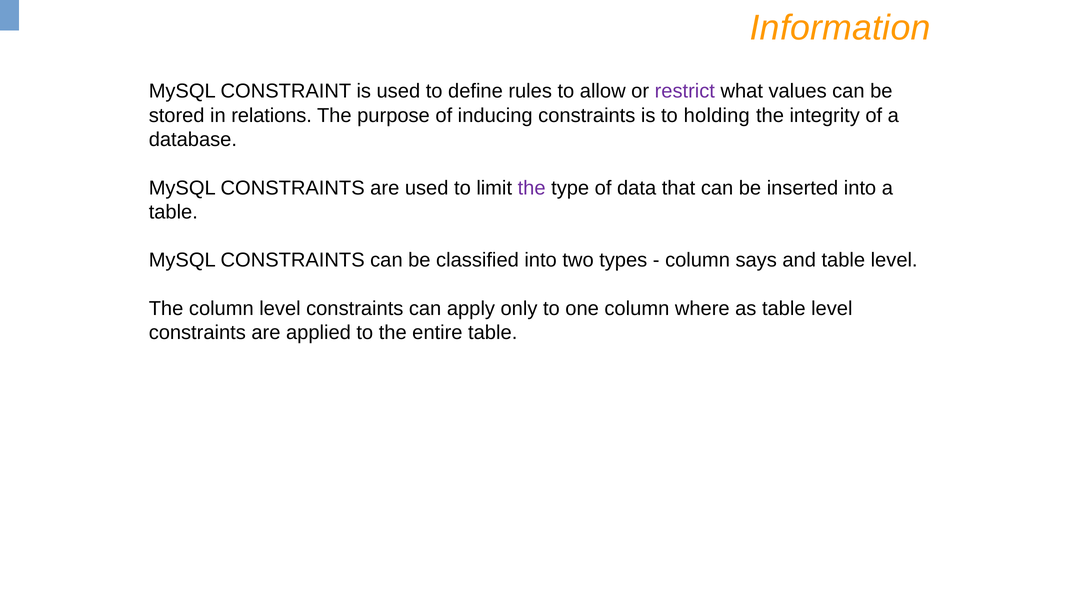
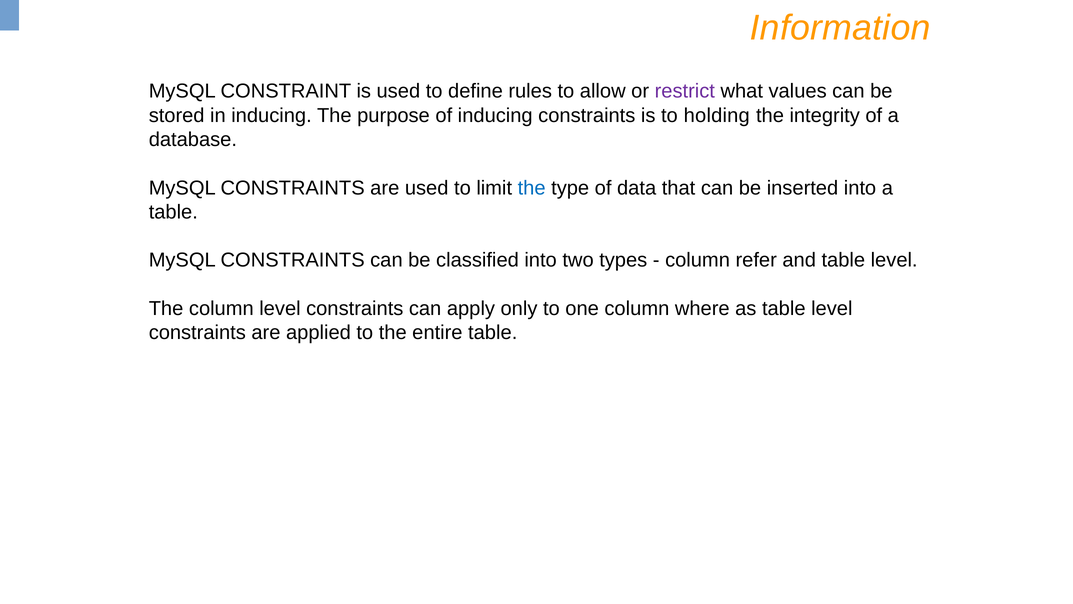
in relations: relations -> inducing
the at (532, 188) colour: purple -> blue
says: says -> refer
